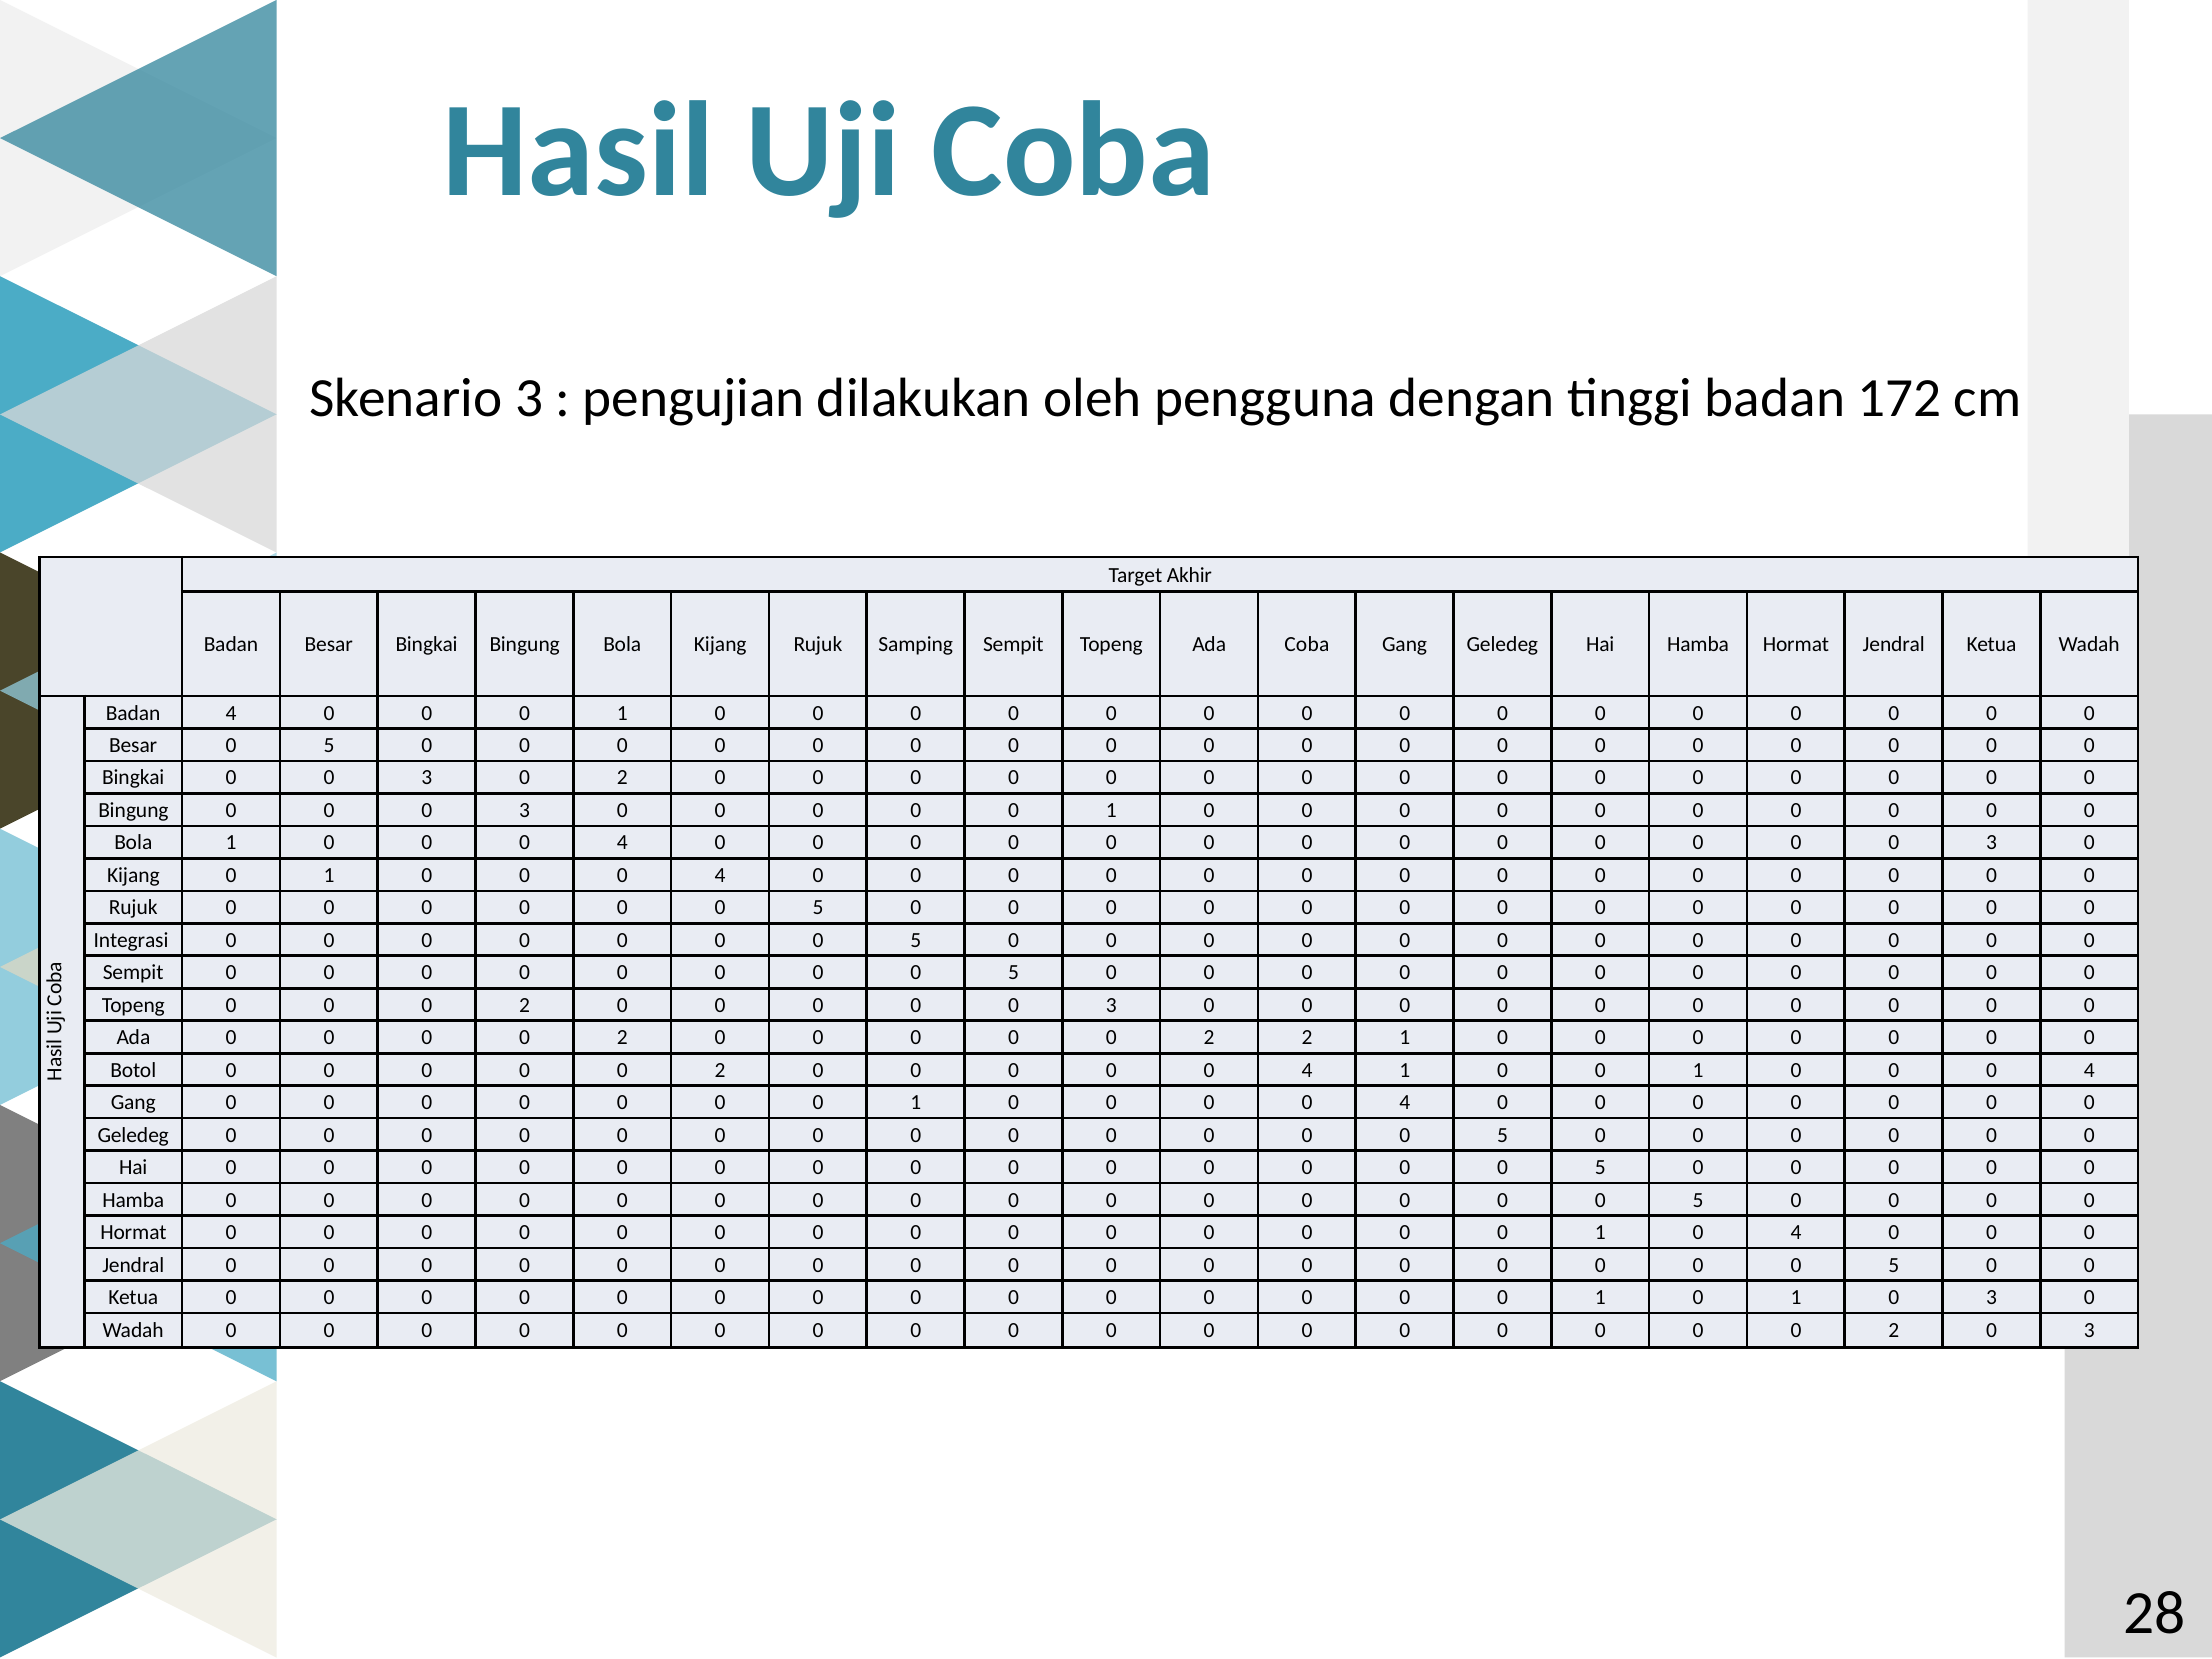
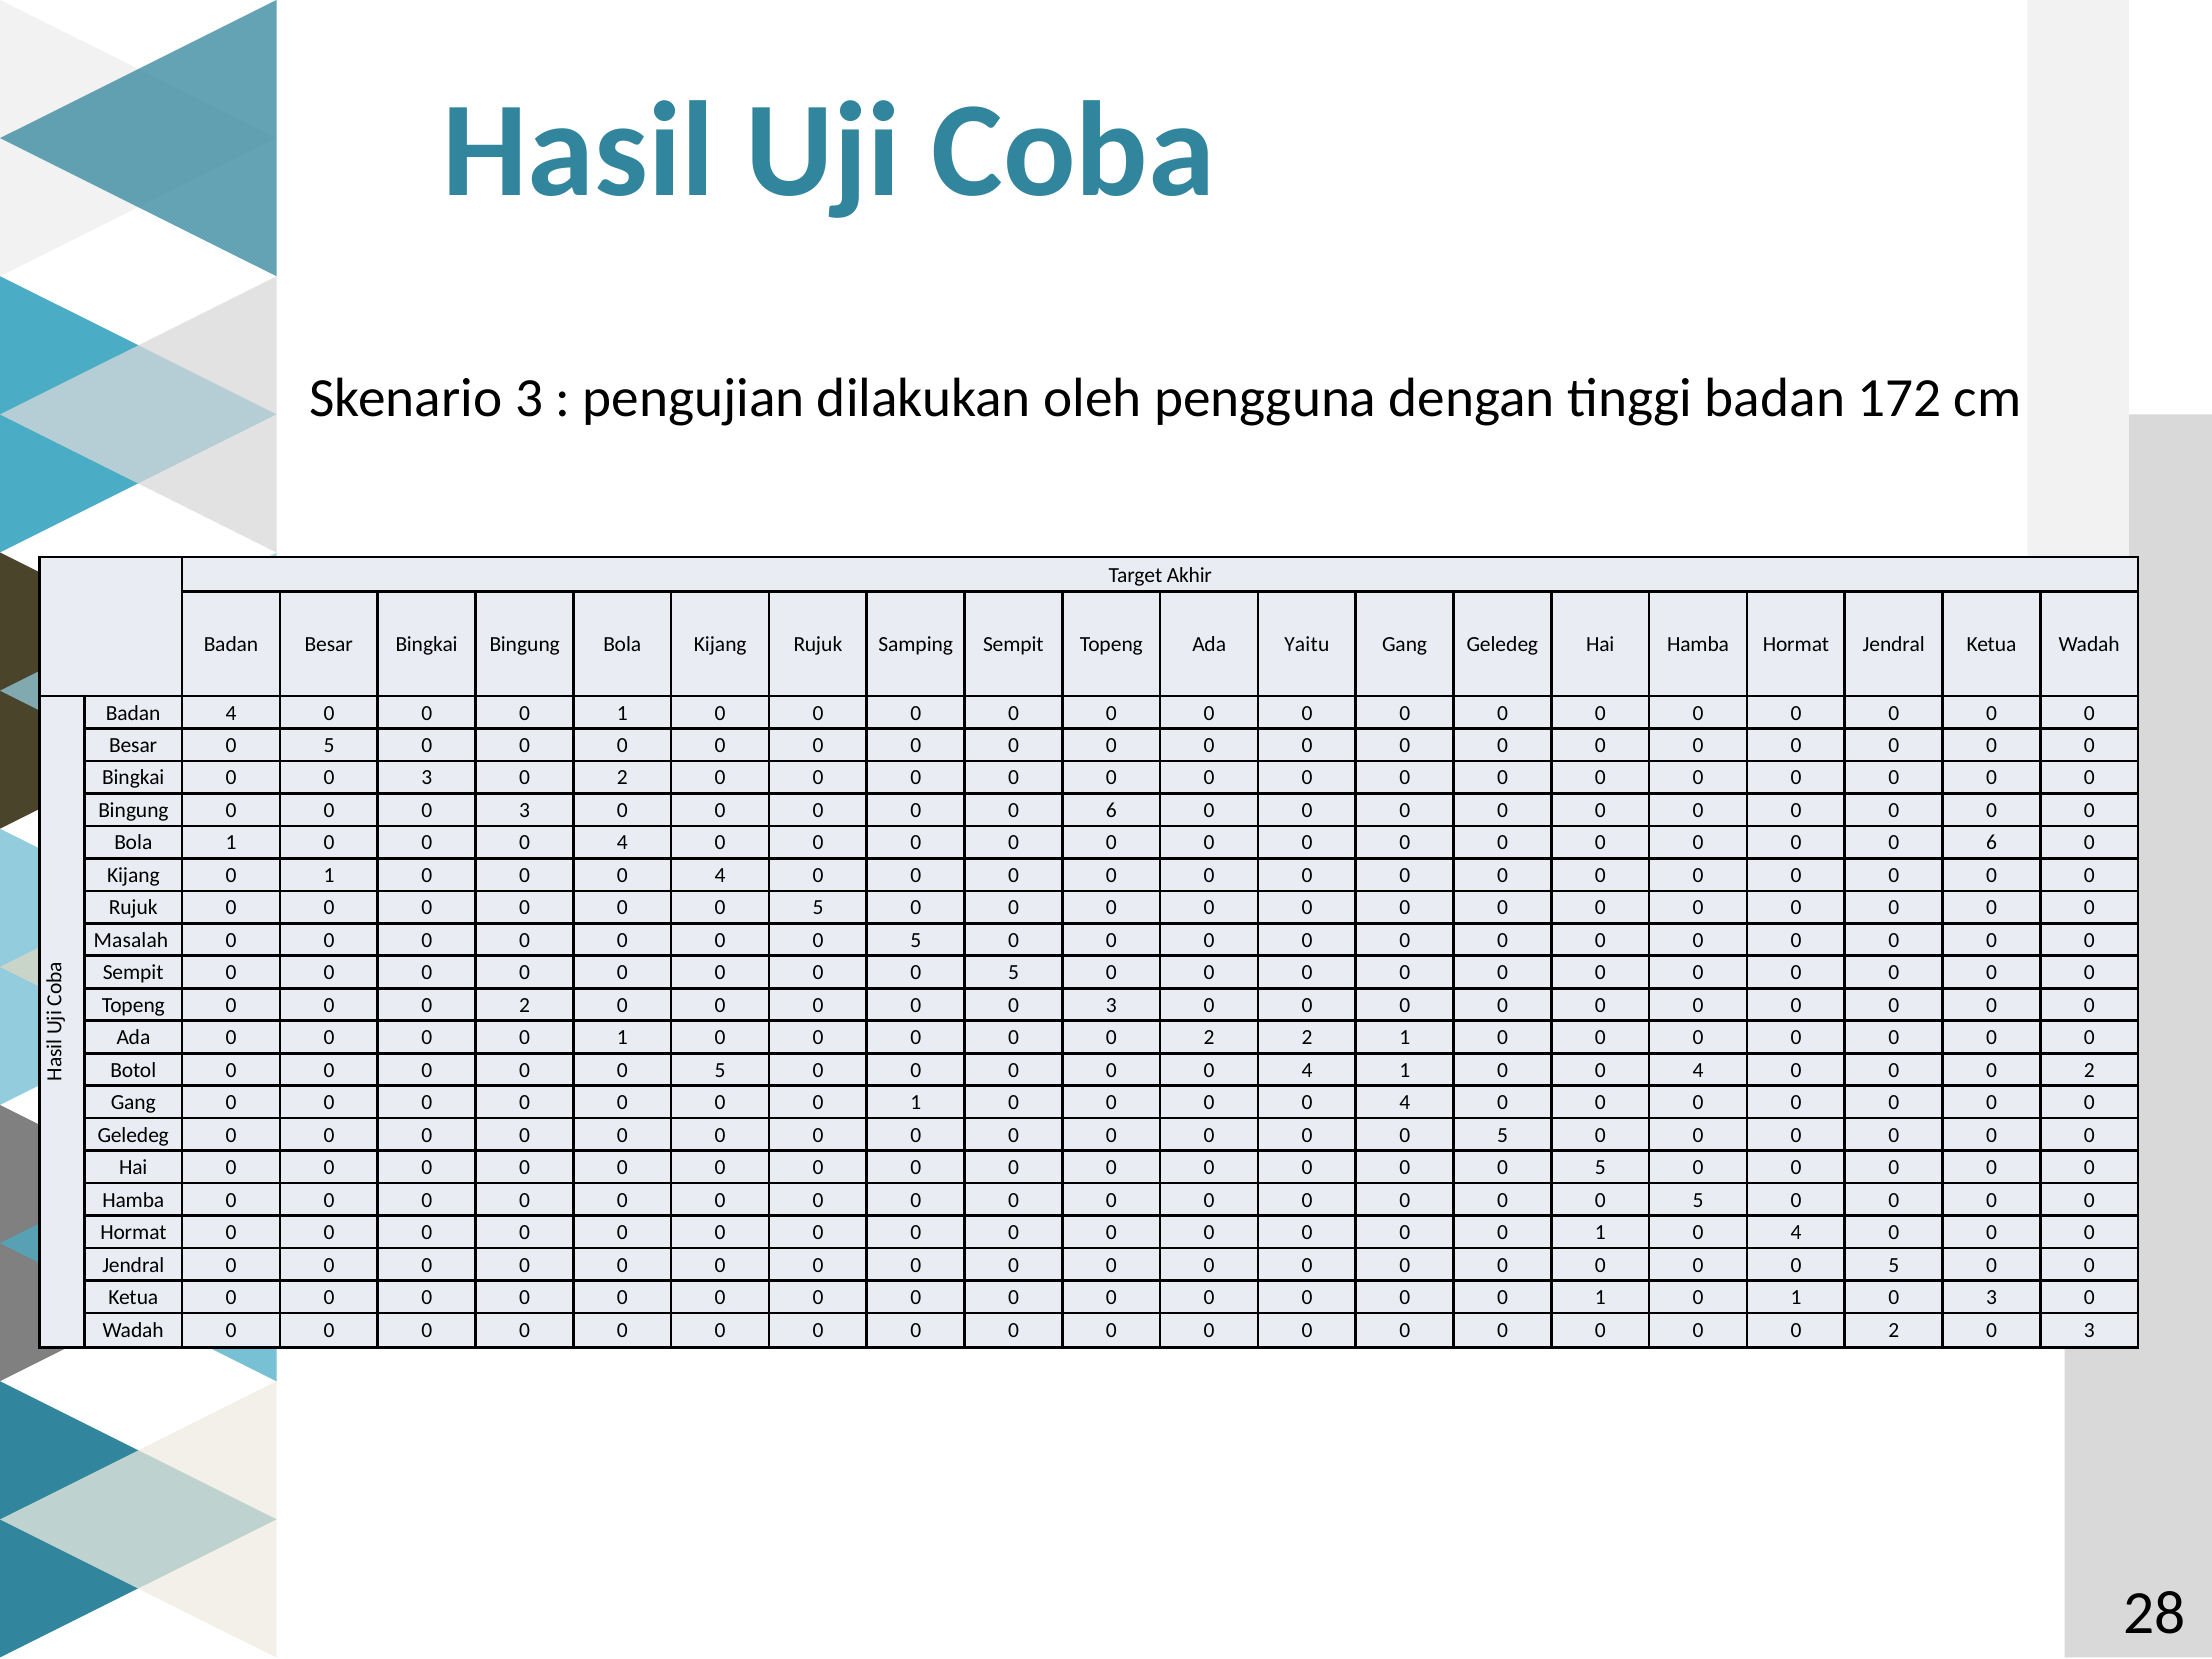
Ada Coba: Coba -> Yaitu
1 at (1111, 810): 1 -> 6
3 at (1992, 843): 3 -> 6
Integrasi: Integrasi -> Masalah
2 at (622, 1038): 2 -> 1
2 at (720, 1070): 2 -> 5
1 0 0 1: 1 -> 4
4 at (2089, 1070): 4 -> 2
